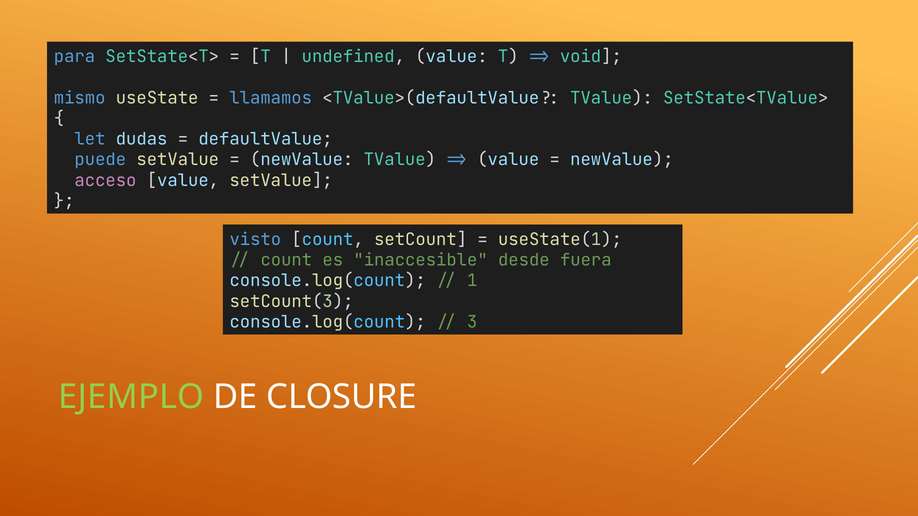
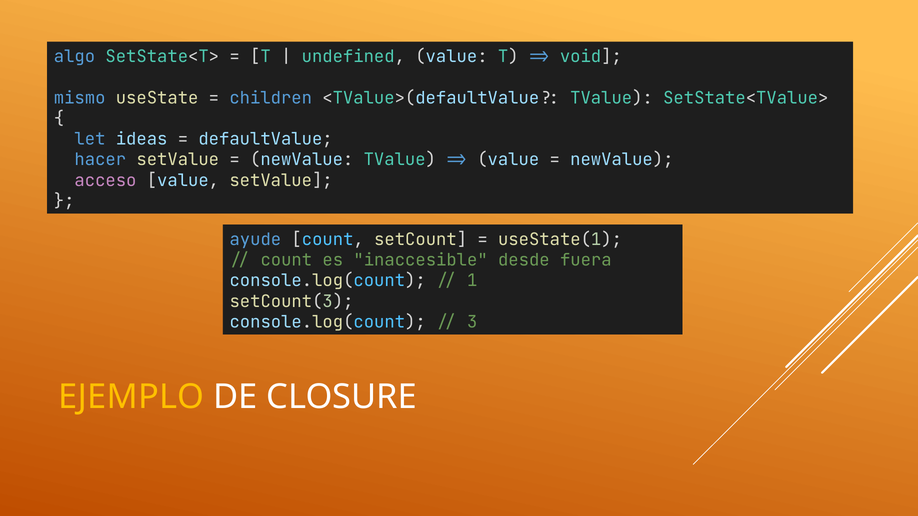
para: para -> algo
llamamos: llamamos -> children
dudas: dudas -> ideas
puede: puede -> hacer
visto: visto -> ayude
EJEMPLO colour: light green -> yellow
